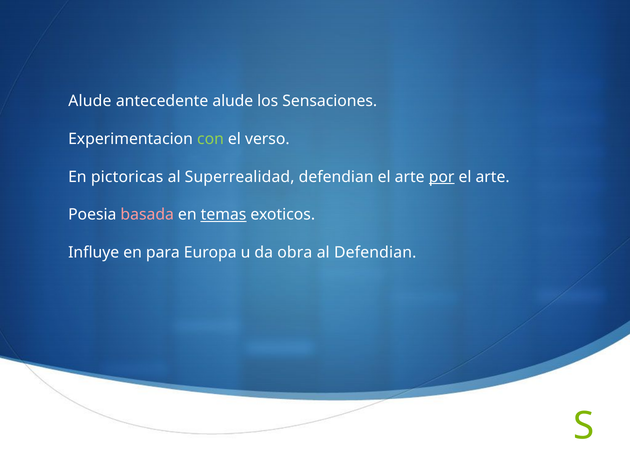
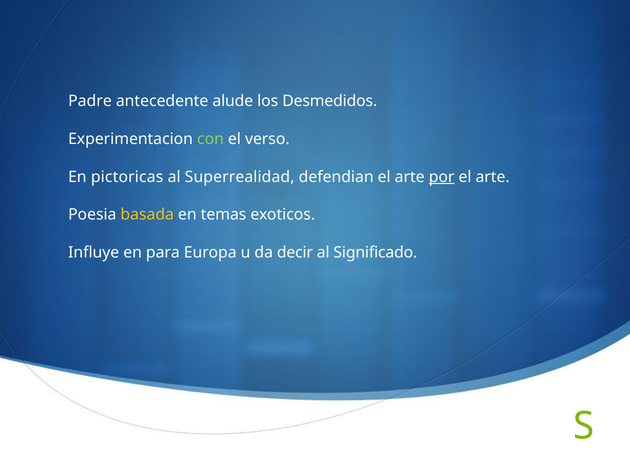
Alude at (90, 101): Alude -> Padre
Sensaciones: Sensaciones -> Desmedidos
basada colour: pink -> yellow
temas underline: present -> none
obra: obra -> decir
al Defendian: Defendian -> Significado
